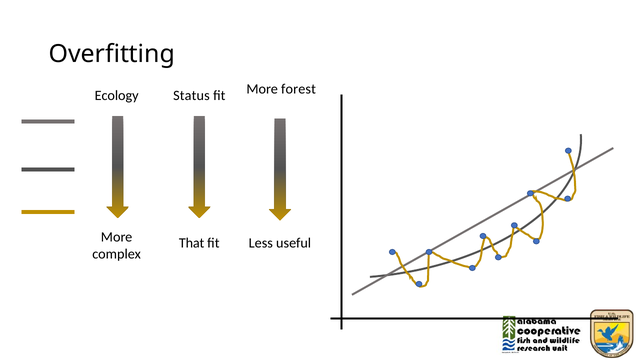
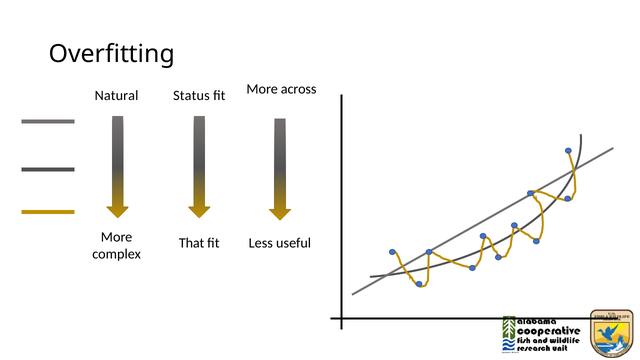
forest: forest -> across
Ecology: Ecology -> Natural
